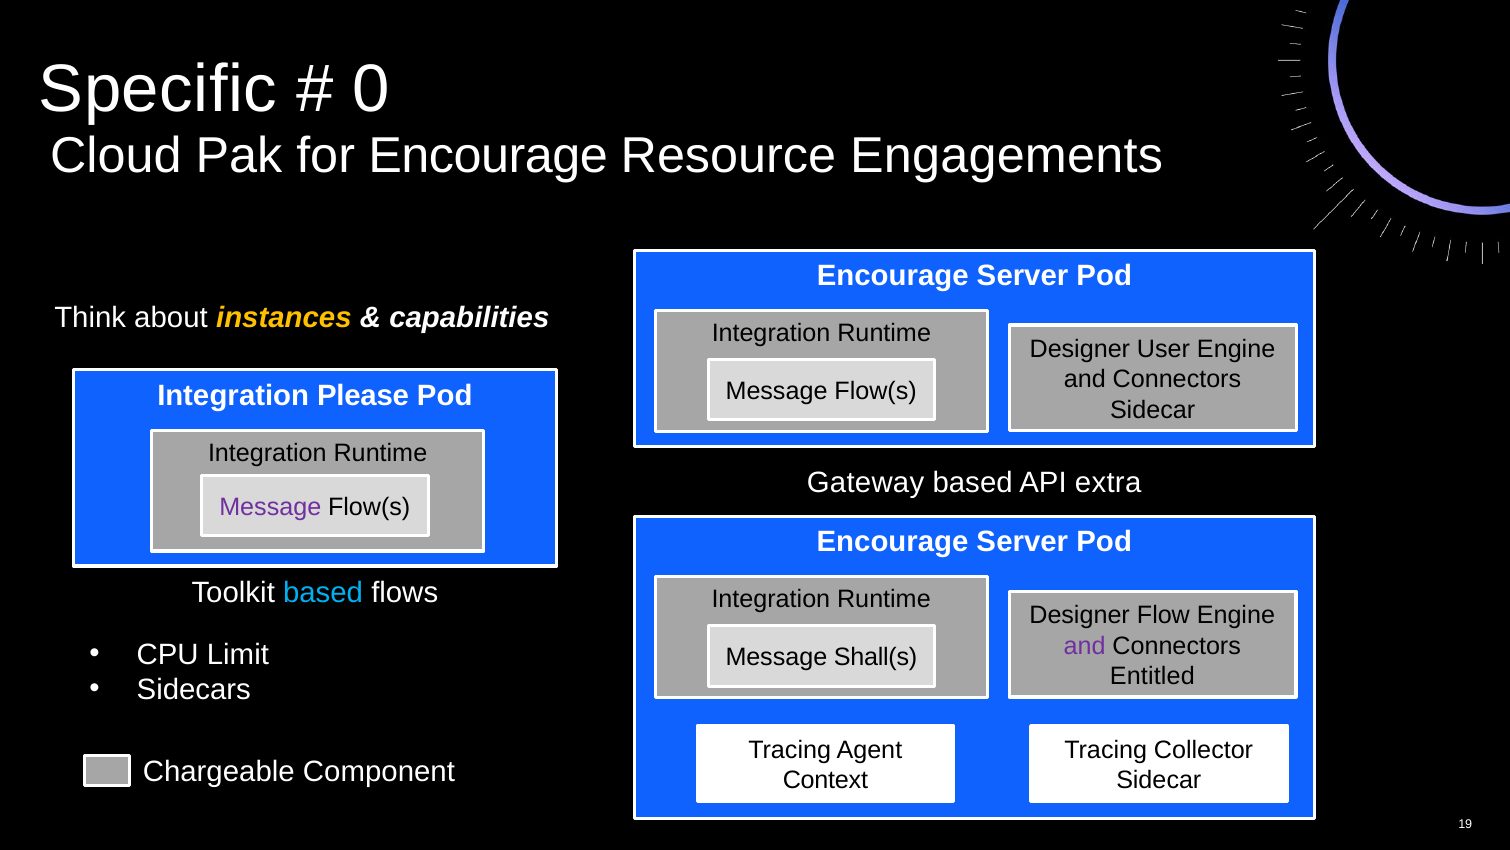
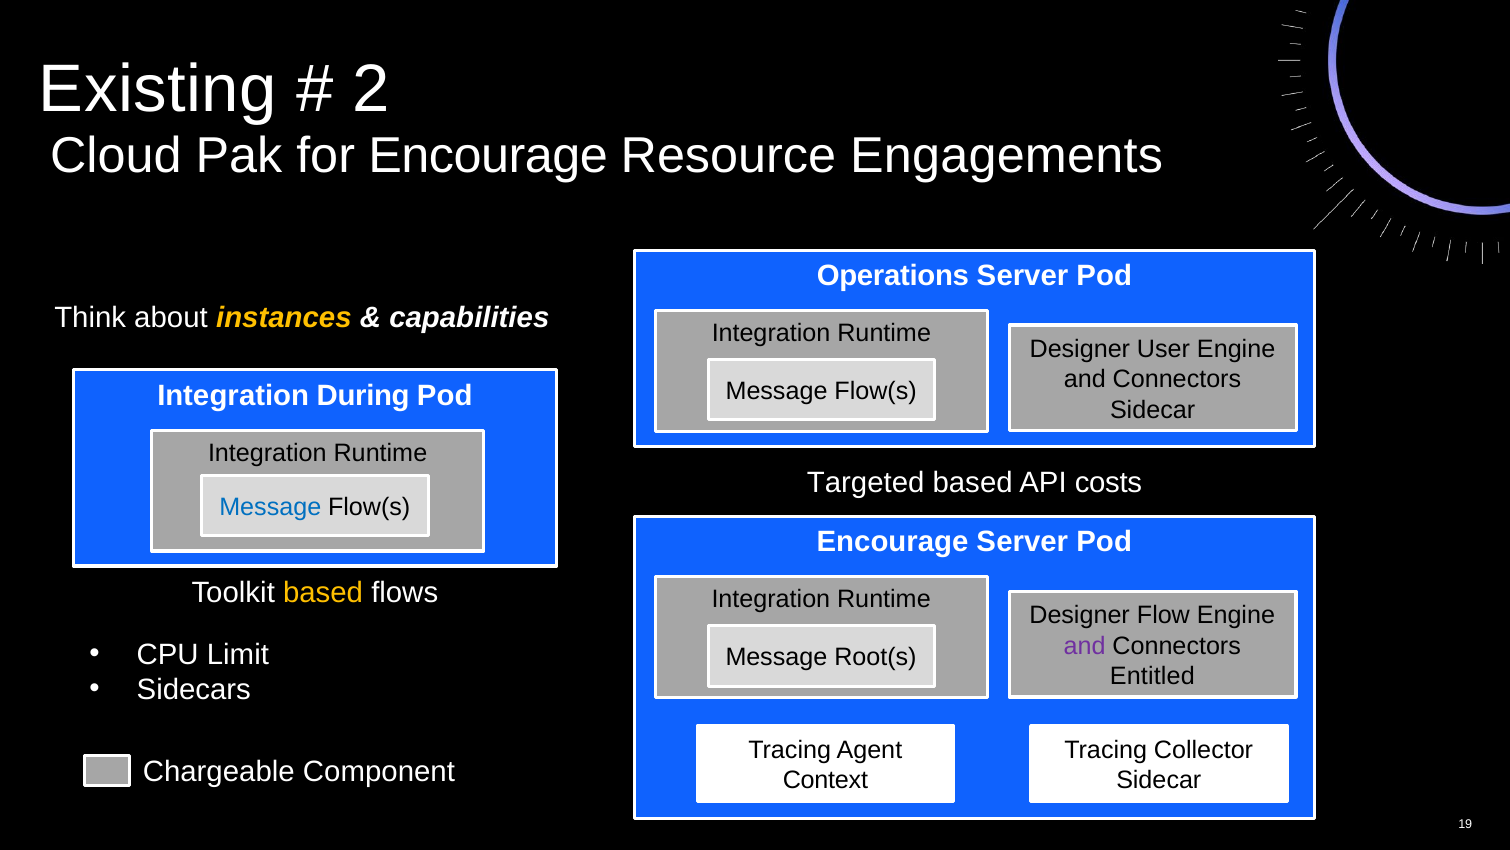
Specific: Specific -> Existing
0: 0 -> 2
Encourage at (893, 276): Encourage -> Operations
Please: Please -> During
Gateway: Gateway -> Targeted
extra: extra -> costs
Message at (270, 507) colour: purple -> blue
based at (323, 593) colour: light blue -> yellow
Shall(s: Shall(s -> Root(s
